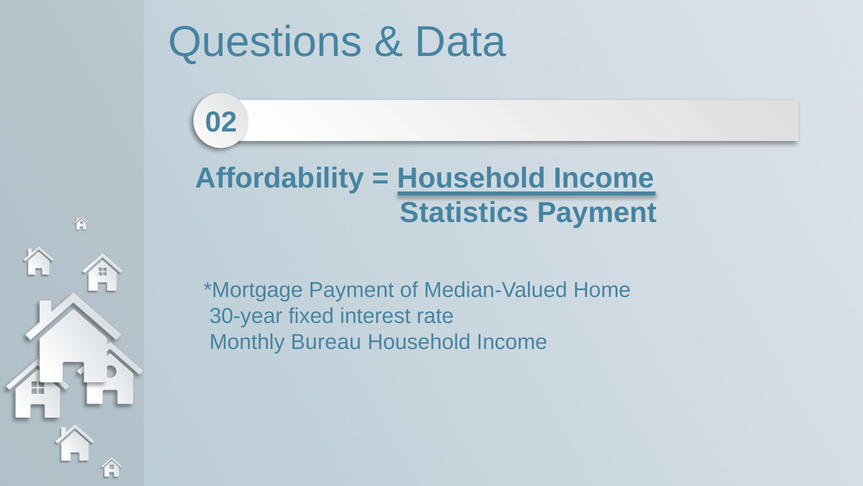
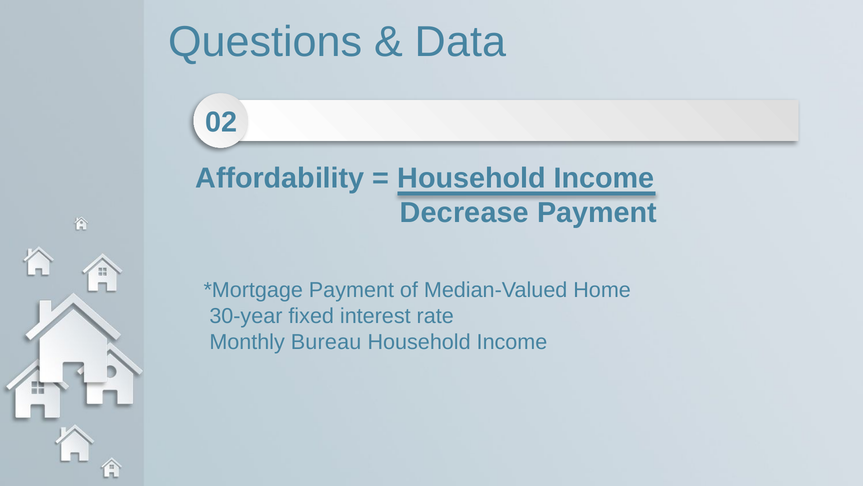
Statistics: Statistics -> Decrease
